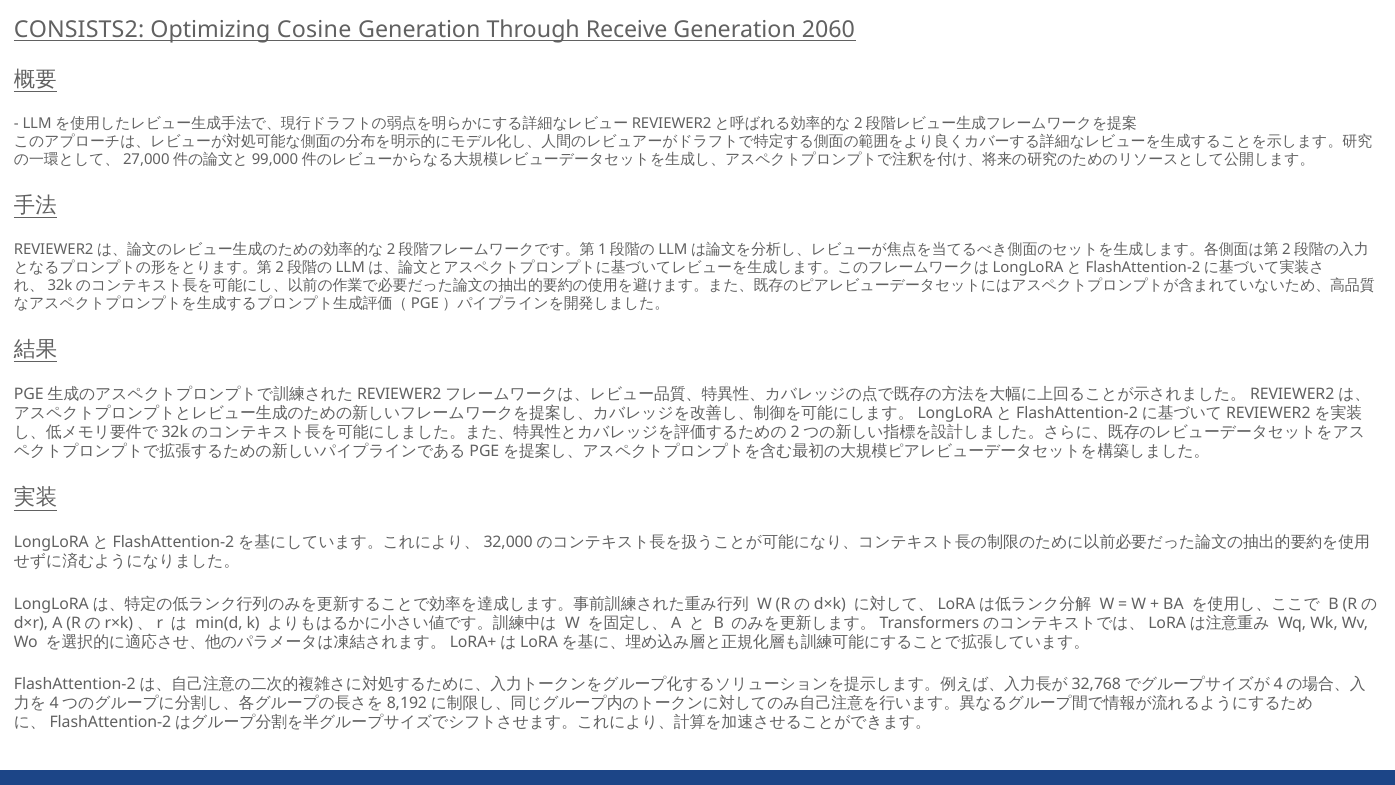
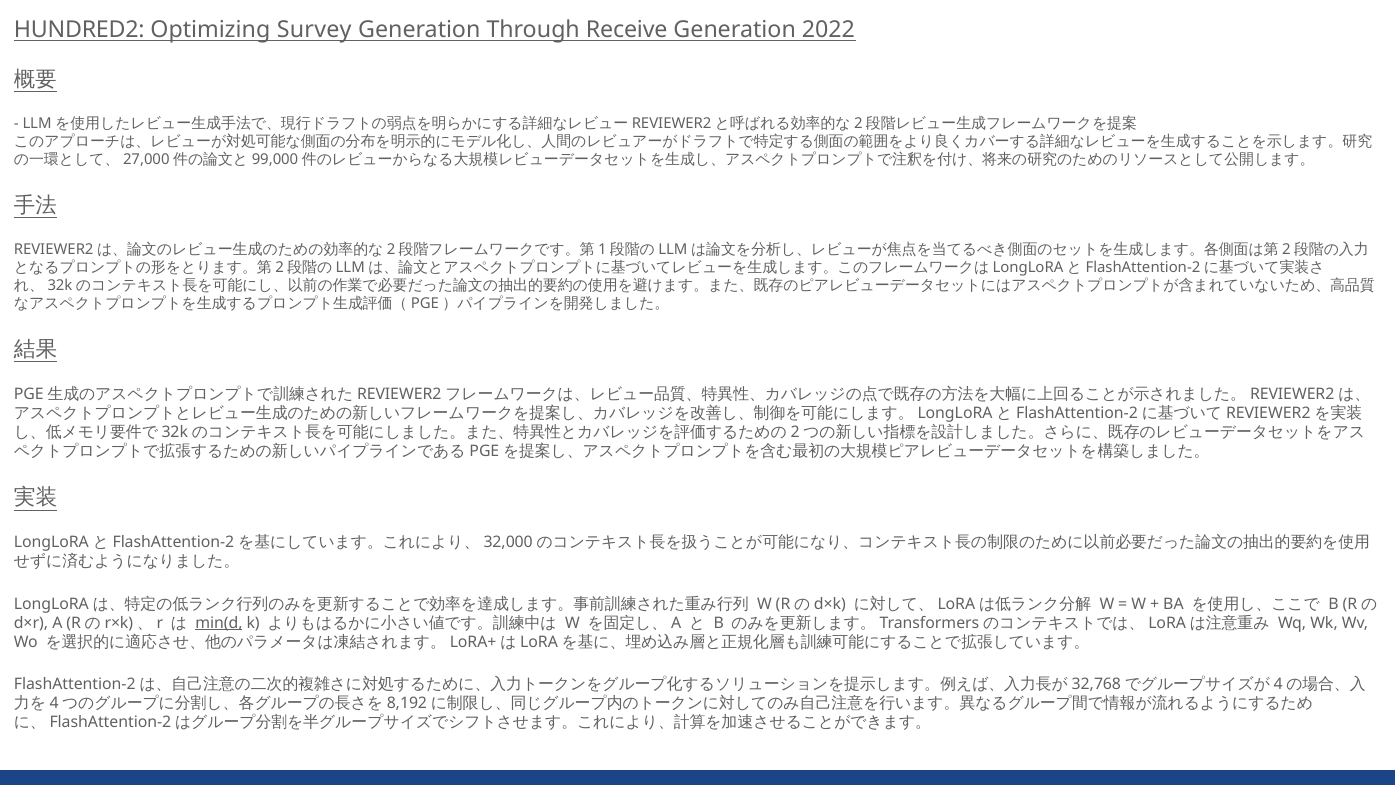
CONSISTS2: CONSISTS2 -> HUNDRED2
Cosine: Cosine -> Survey
2060: 2060 -> 2022
min(d underline: none -> present
